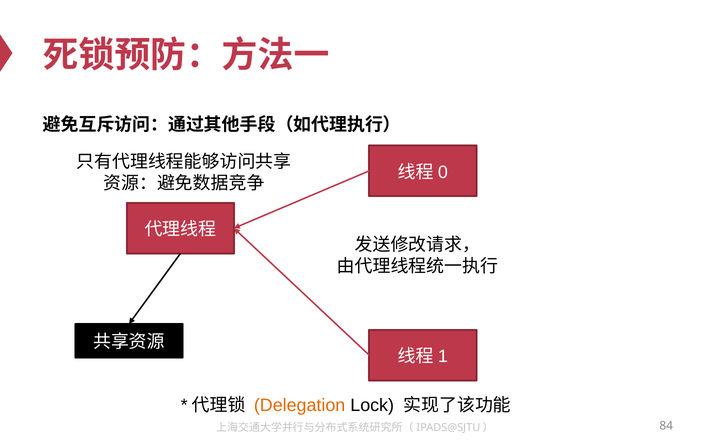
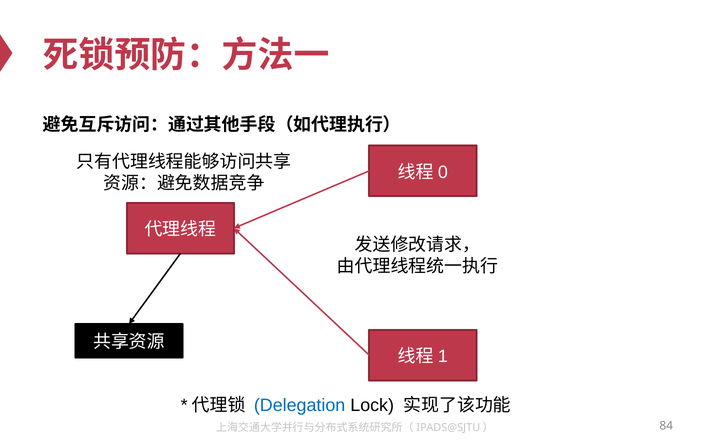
Delegation colour: orange -> blue
